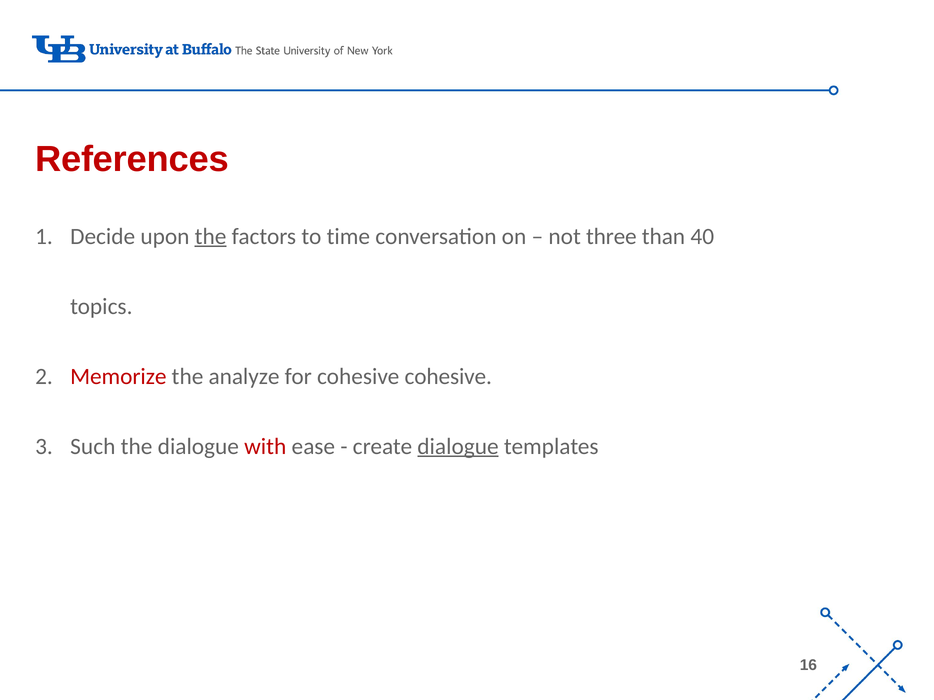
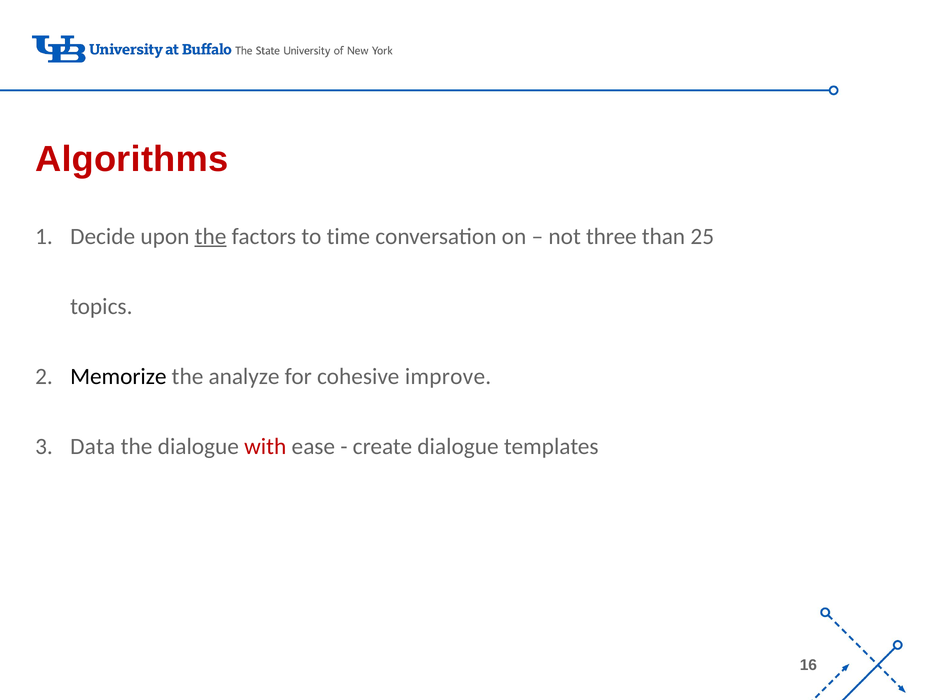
References: References -> Algorithms
40: 40 -> 25
Memorize colour: red -> black
cohesive cohesive: cohesive -> improve
Such: Such -> Data
dialogue at (458, 447) underline: present -> none
